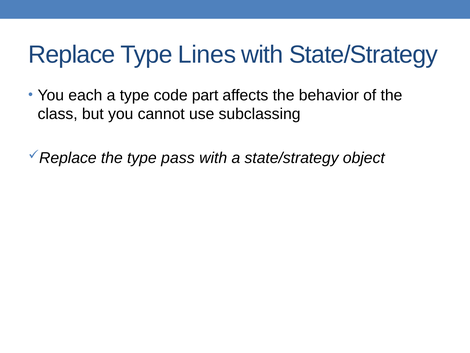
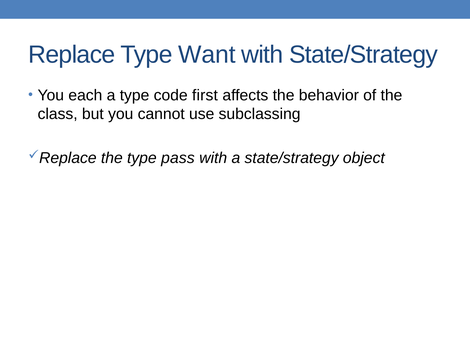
Lines: Lines -> Want
part: part -> first
